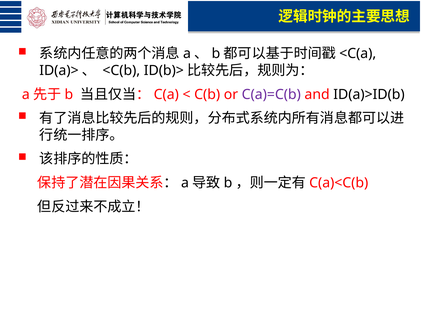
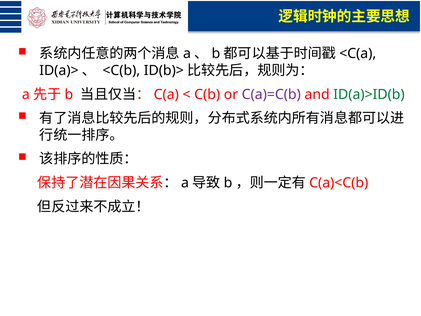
ID(a)>ID(b colour: black -> green
